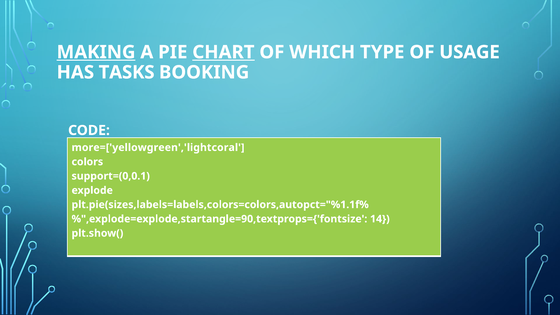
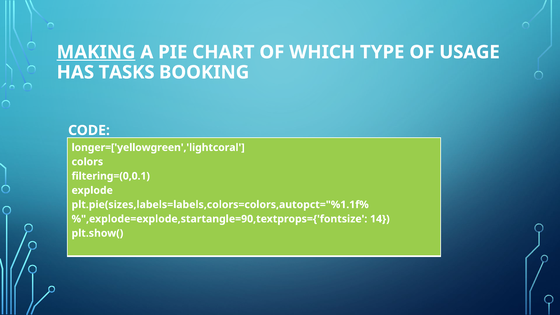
CHART underline: present -> none
more=['yellowgreen','lightcoral: more=['yellowgreen','lightcoral -> longer=['yellowgreen','lightcoral
support=(0,0.1: support=(0,0.1 -> filtering=(0,0.1
